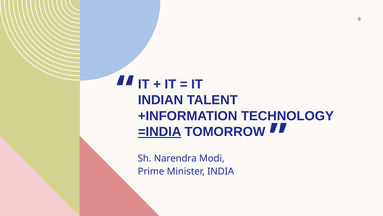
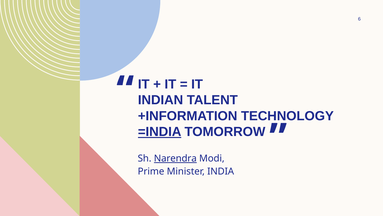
Narendra underline: none -> present
